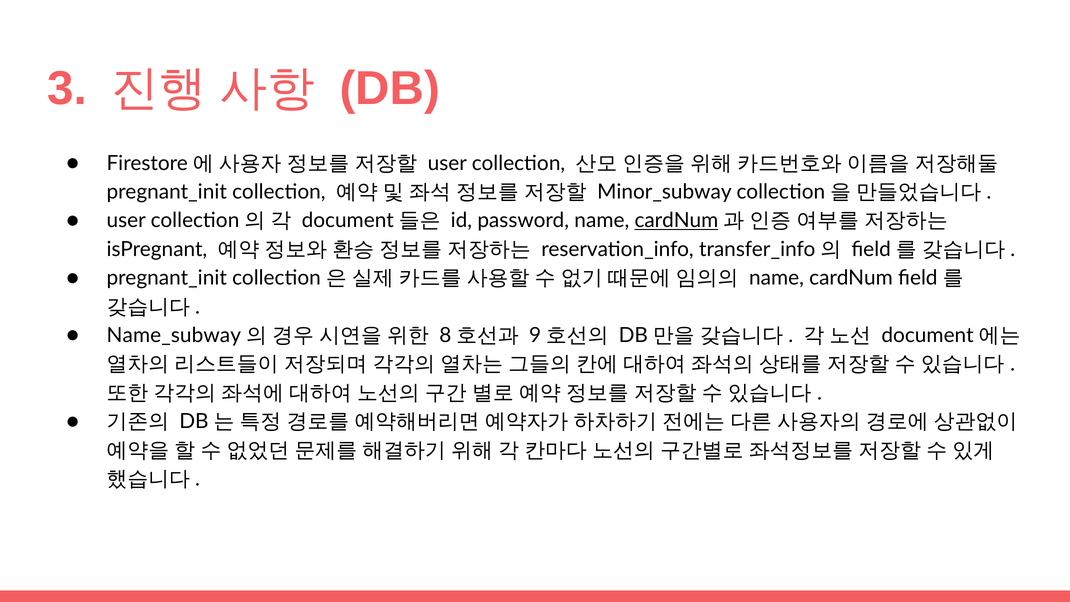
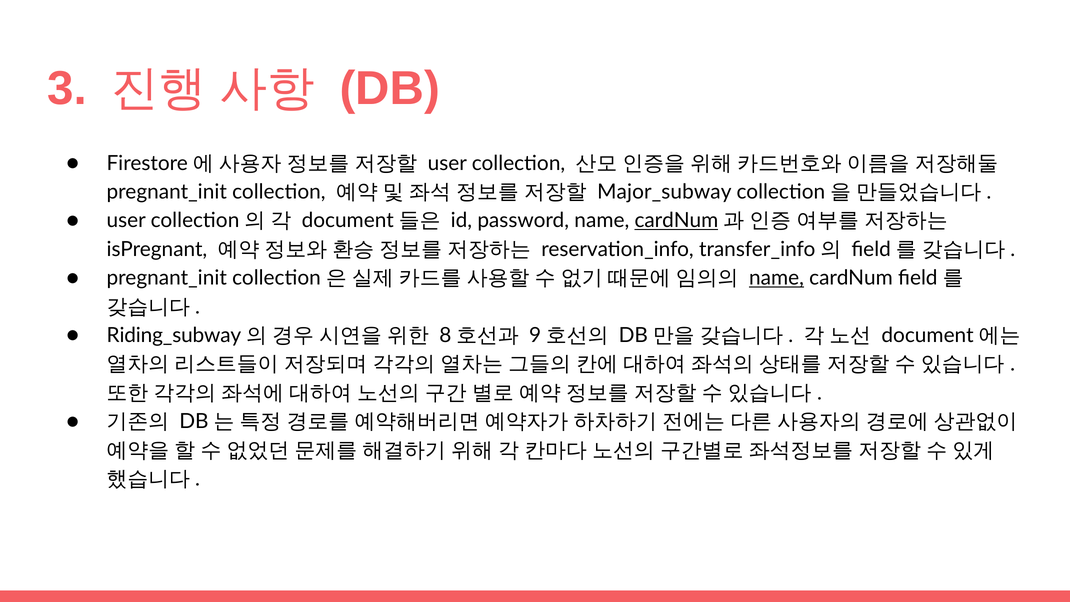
Minor_subway: Minor_subway -> Major_subway
name at (776, 278) underline: none -> present
Name_subway: Name_subway -> Riding_subway
